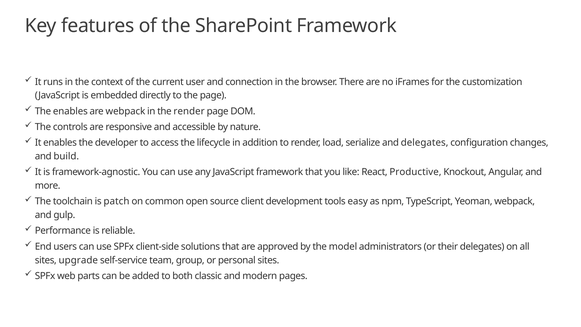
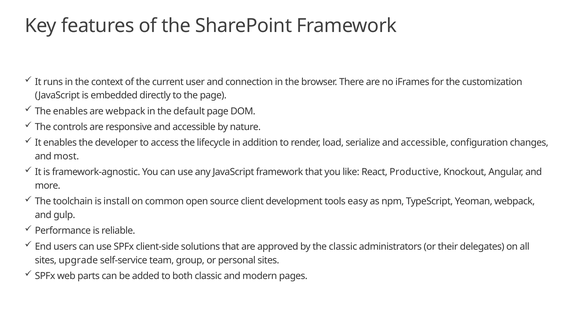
the render: render -> default
serialize and delegates: delegates -> accessible
build: build -> most
patch: patch -> install
the model: model -> classic
